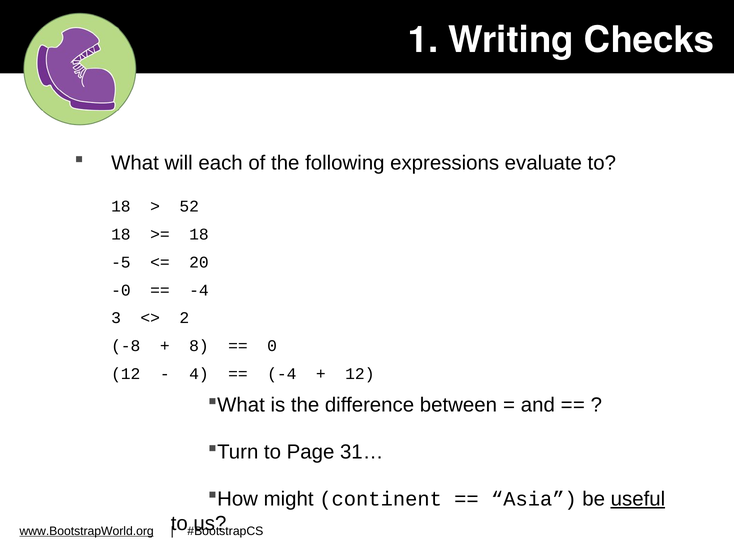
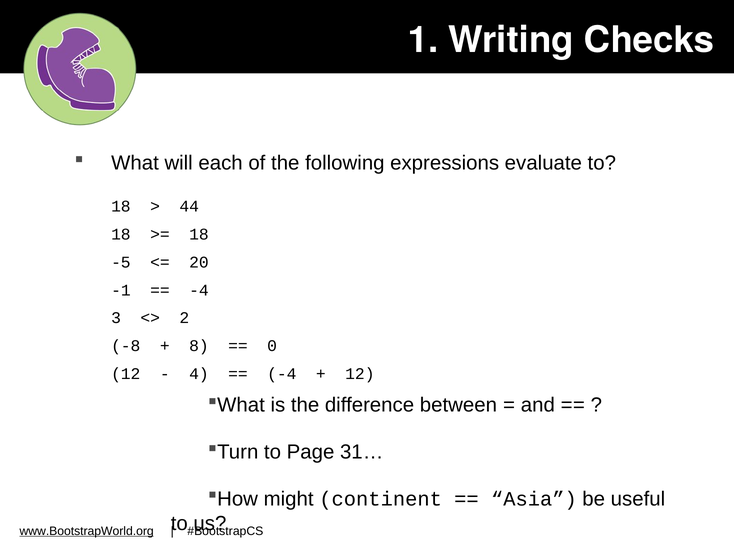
52: 52 -> 44
-0: -0 -> -1
useful underline: present -> none
